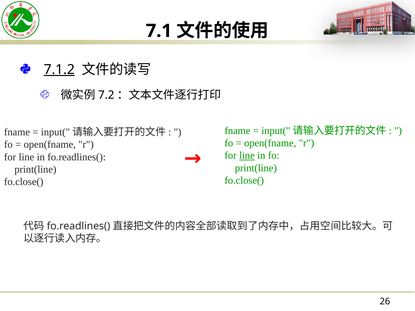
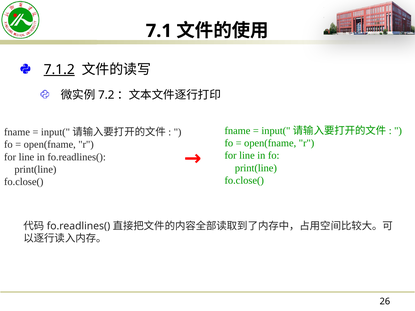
line at (247, 156) underline: present -> none
